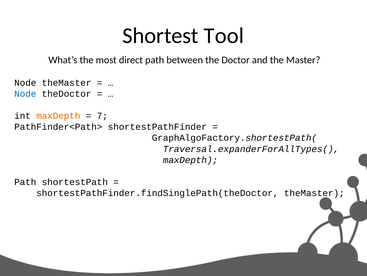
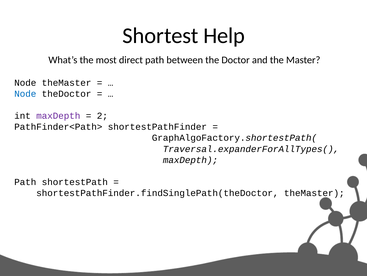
Tool: Tool -> Help
maxDepth at (58, 116) colour: orange -> purple
7: 7 -> 2
